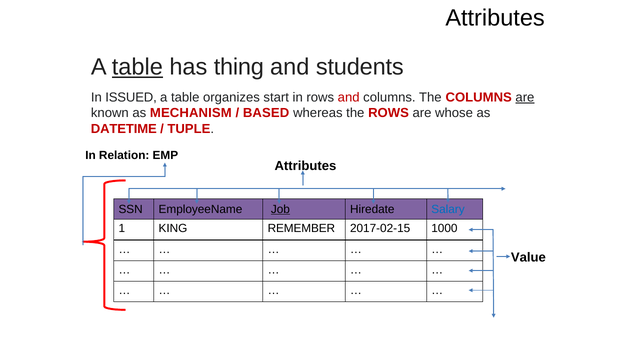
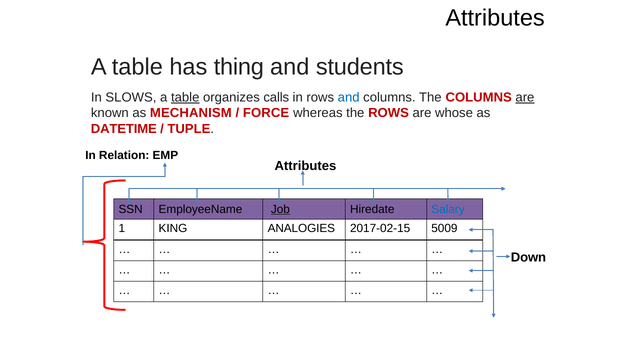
table at (137, 67) underline: present -> none
ISSUED: ISSUED -> SLOWS
table at (185, 97) underline: none -> present
start: start -> calls
and at (349, 97) colour: red -> blue
BASED: BASED -> FORCE
REMEMBER: REMEMBER -> ANALOGIES
1000: 1000 -> 5009
Value: Value -> Down
